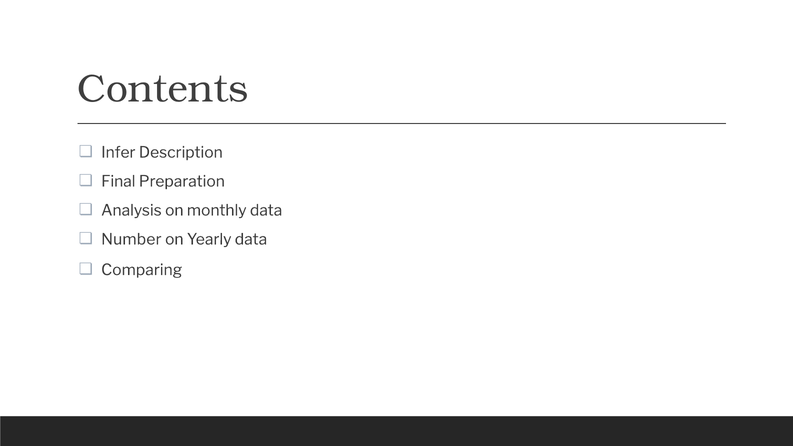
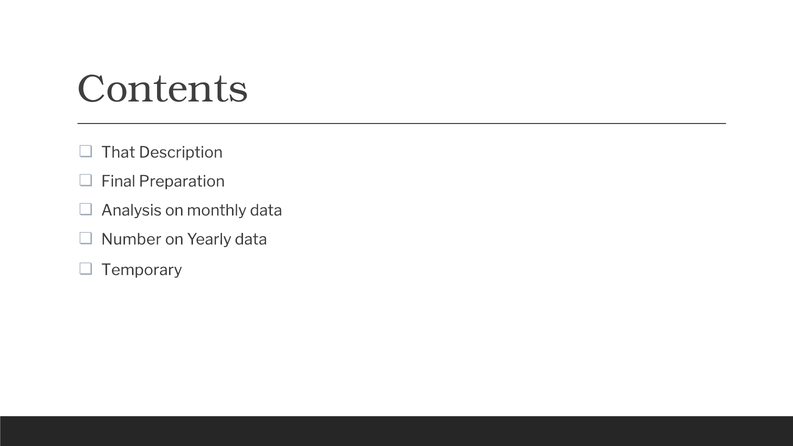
Infer: Infer -> That
Comparing: Comparing -> Temporary
